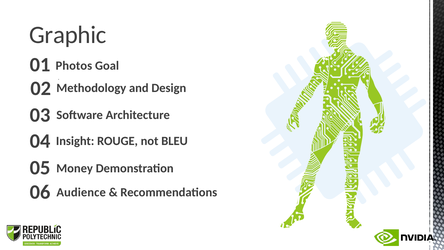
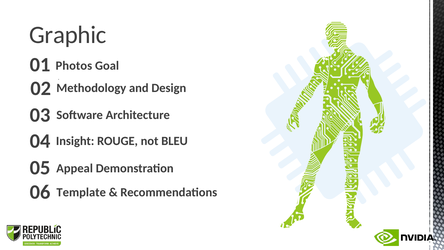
Money: Money -> Appeal
Audience: Audience -> Template
